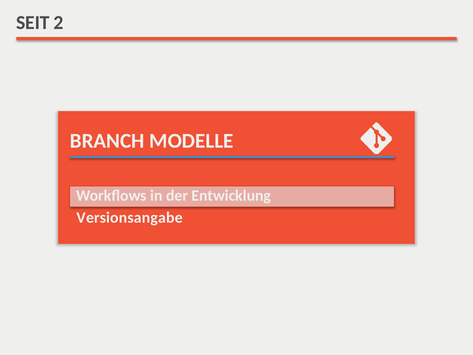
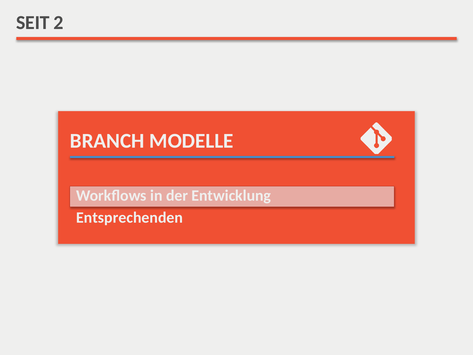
Versionsangabe: Versionsangabe -> Entsprechenden
